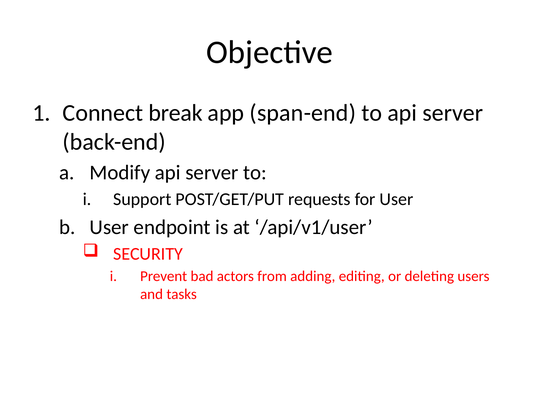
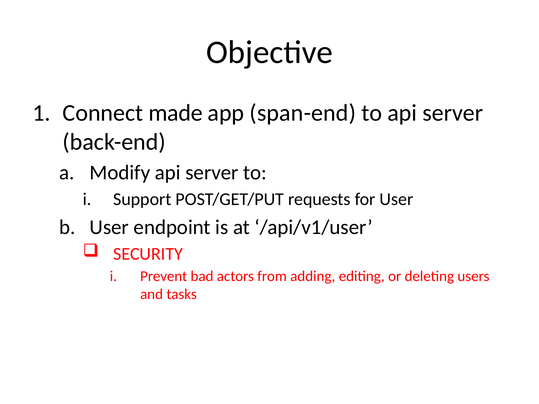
break: break -> made
